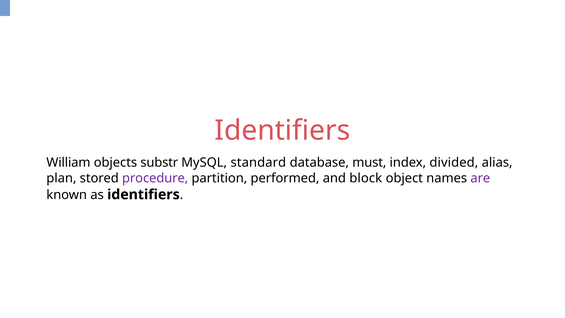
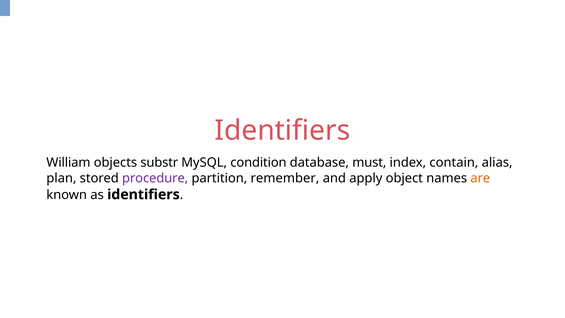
standard: standard -> condition
divided: divided -> contain
performed: performed -> remember
block: block -> apply
are colour: purple -> orange
